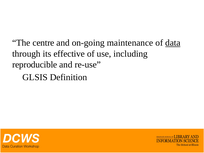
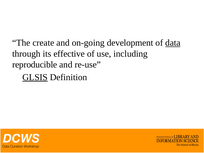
centre: centre -> create
maintenance: maintenance -> development
GLSIS underline: none -> present
